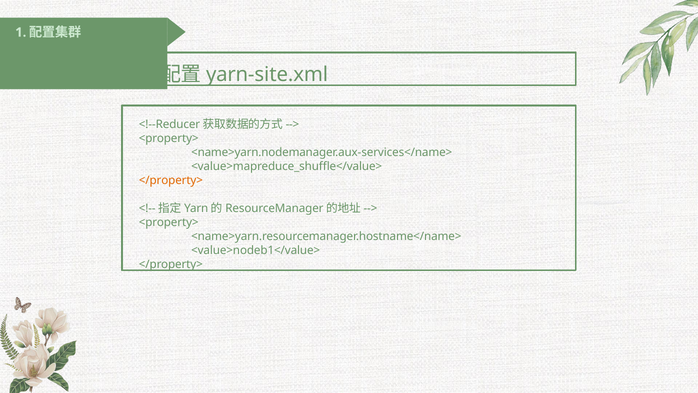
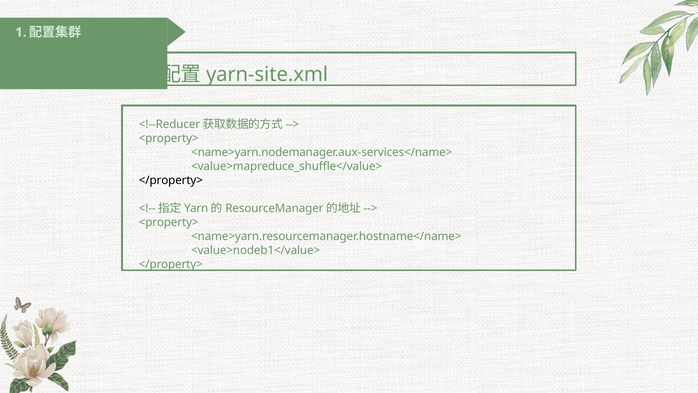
</property> at (171, 180) colour: orange -> black
